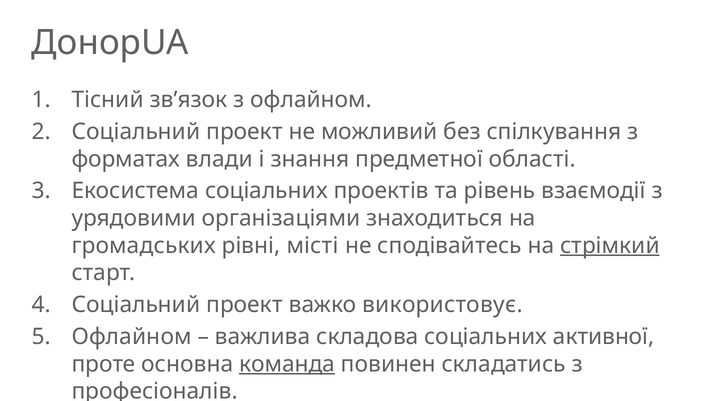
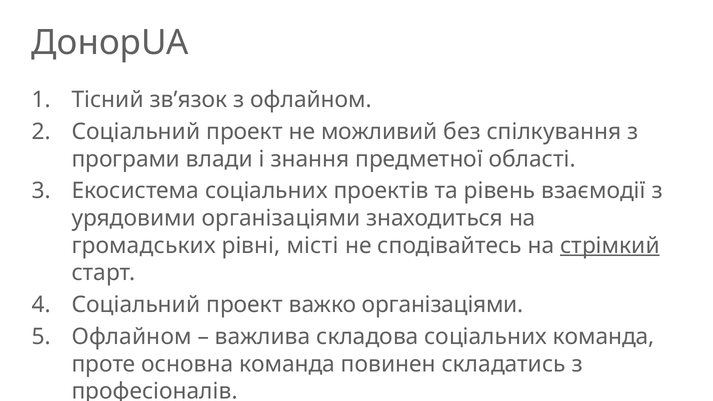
форматах: форматах -> програми
важко використовує: використовує -> організаціями
соціальних активної: активної -> команда
команда at (287, 364) underline: present -> none
